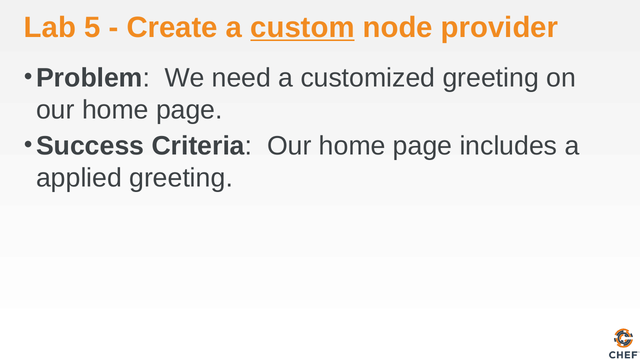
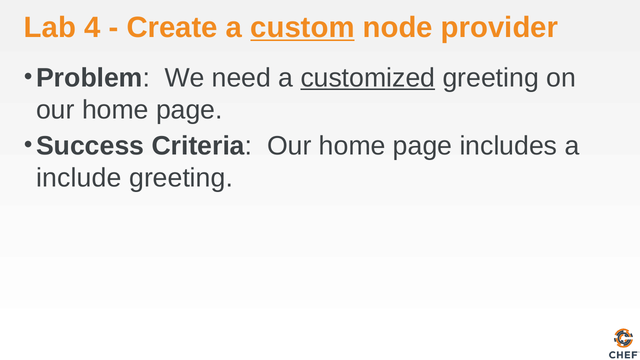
5: 5 -> 4
customized underline: none -> present
applied: applied -> include
